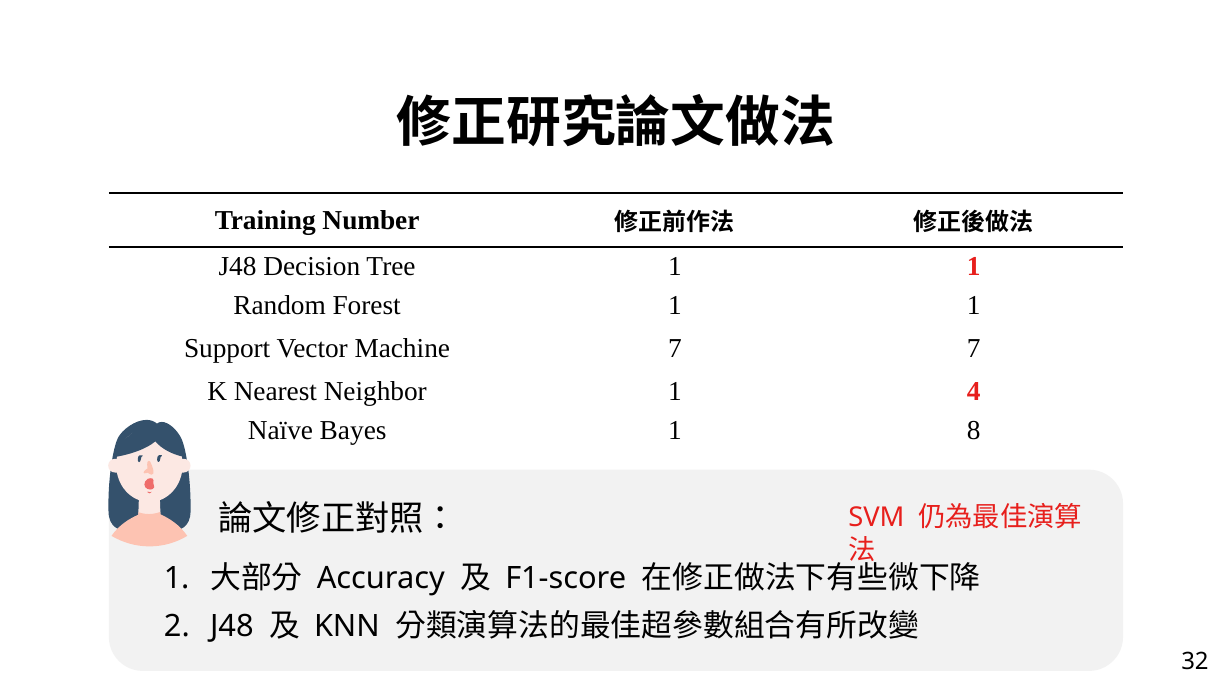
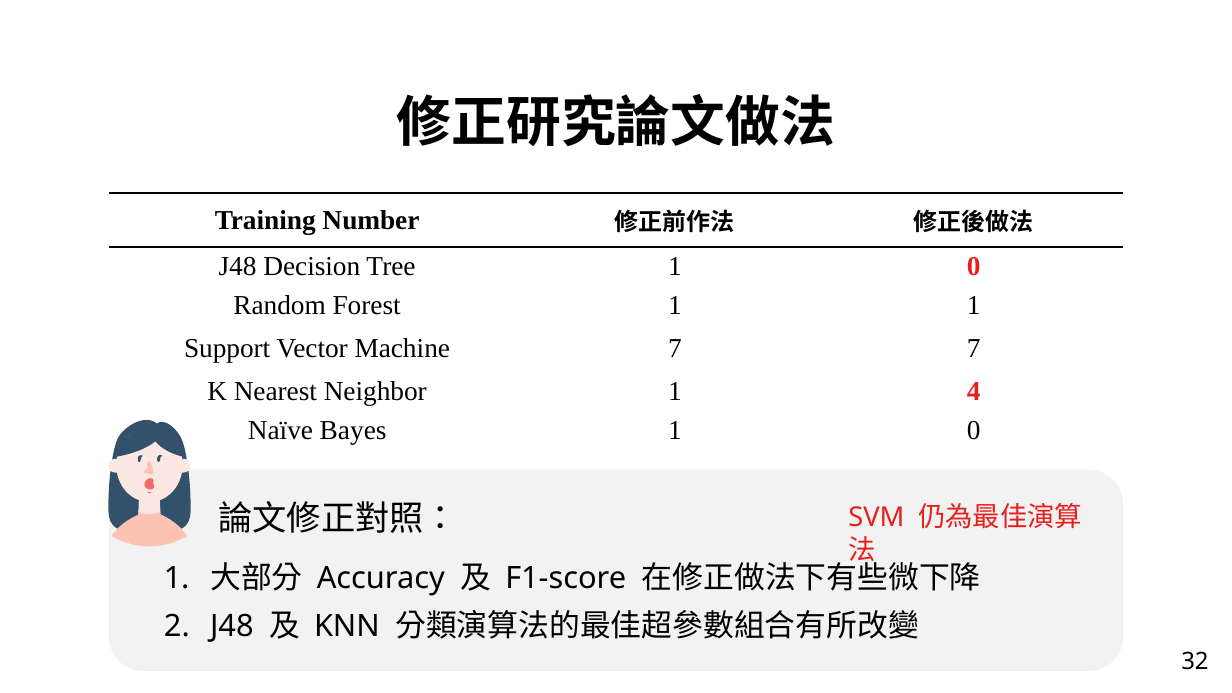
Tree 1 1: 1 -> 0
Bayes 1 8: 8 -> 0
